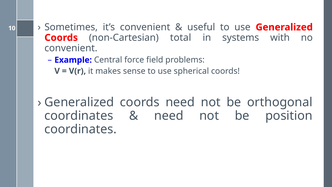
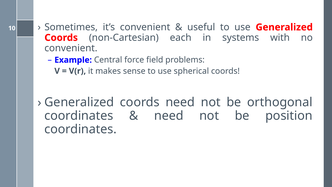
total: total -> each
